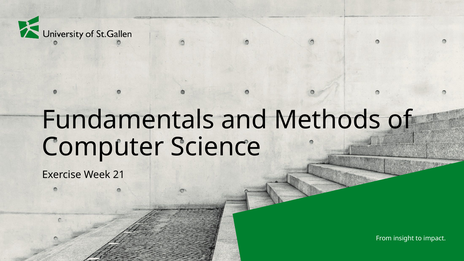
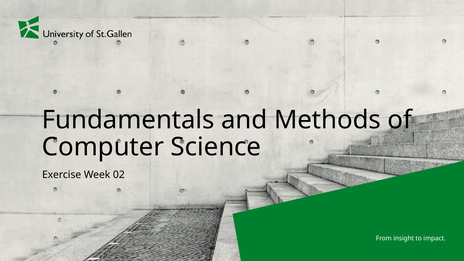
21: 21 -> 02
